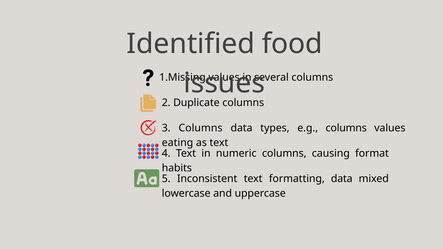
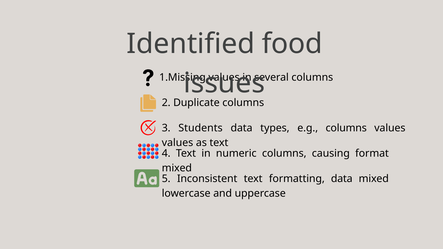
3 Columns: Columns -> Students
eating at (178, 143): eating -> values
habits at (177, 168): habits -> mixed
